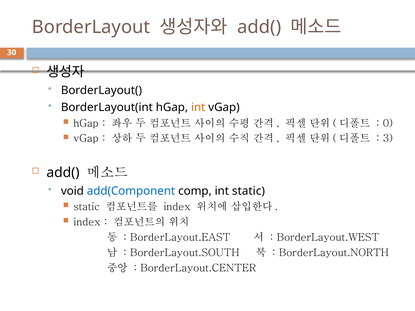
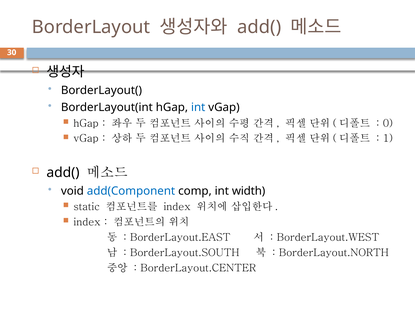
int at (198, 107) colour: orange -> blue
3: 3 -> 1
int static: static -> width
